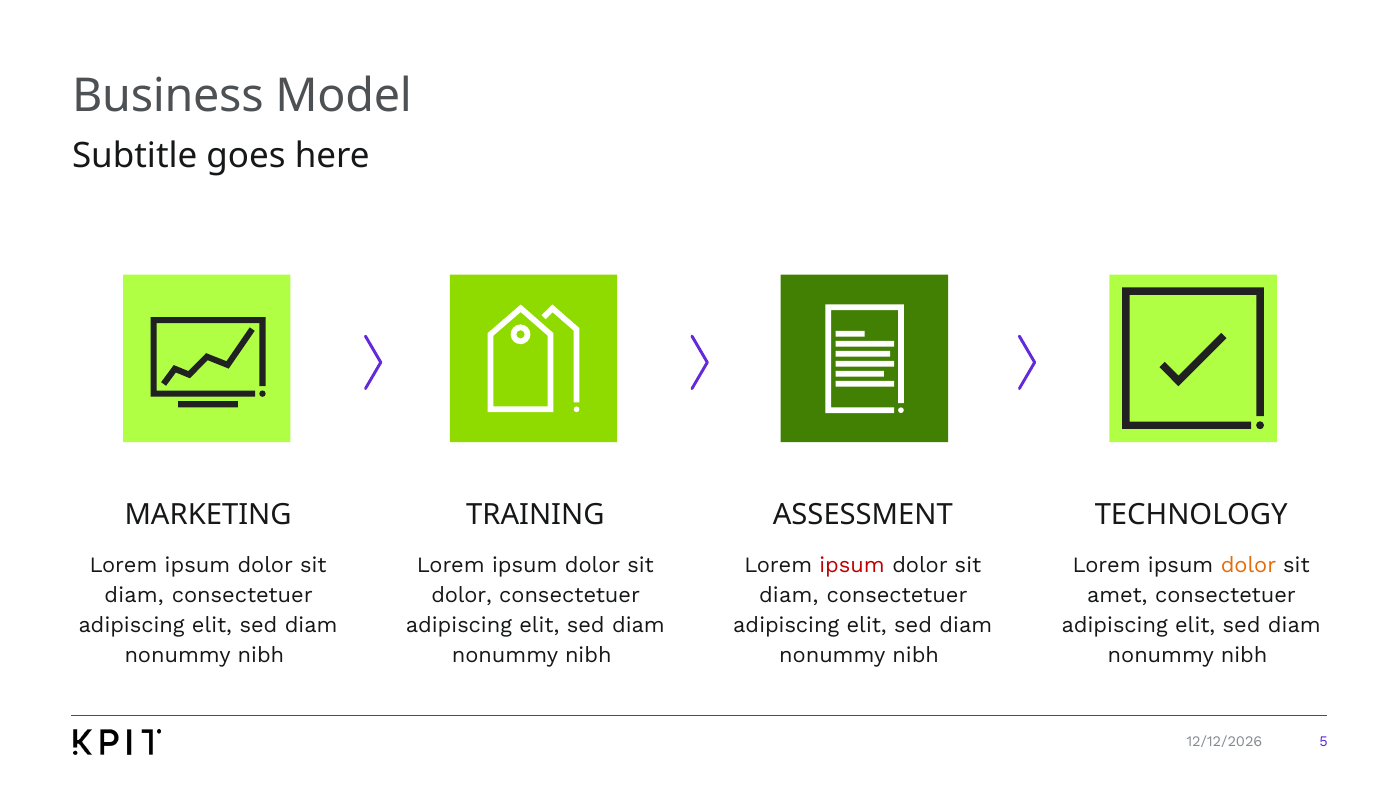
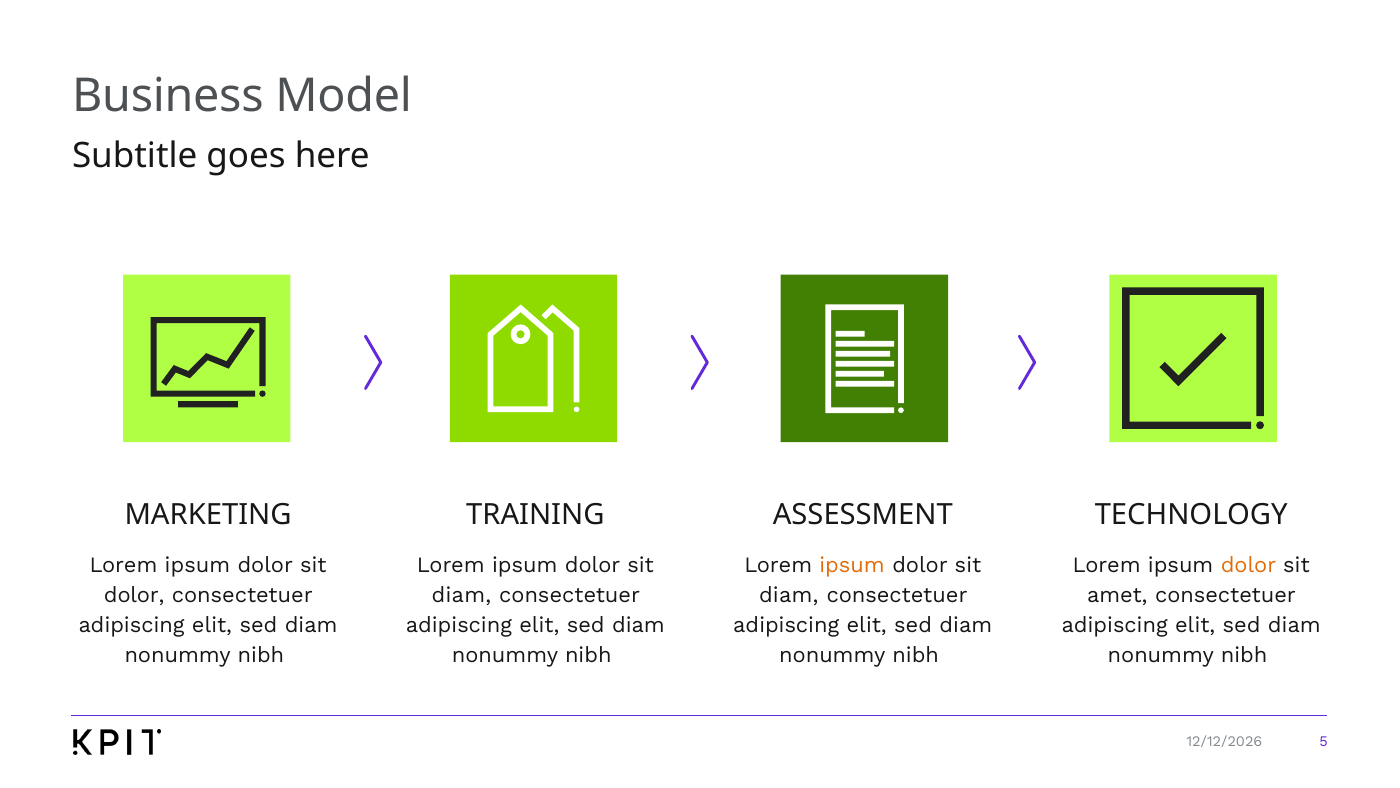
ipsum at (852, 565) colour: red -> orange
diam at (134, 595): diam -> dolor
dolor at (462, 595): dolor -> diam
